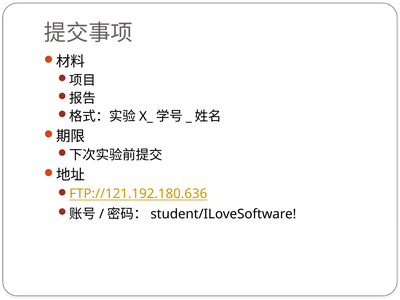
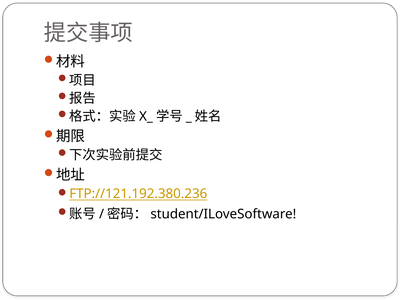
FTP://121.192.180.636: FTP://121.192.180.636 -> FTP://121.192.380.236
